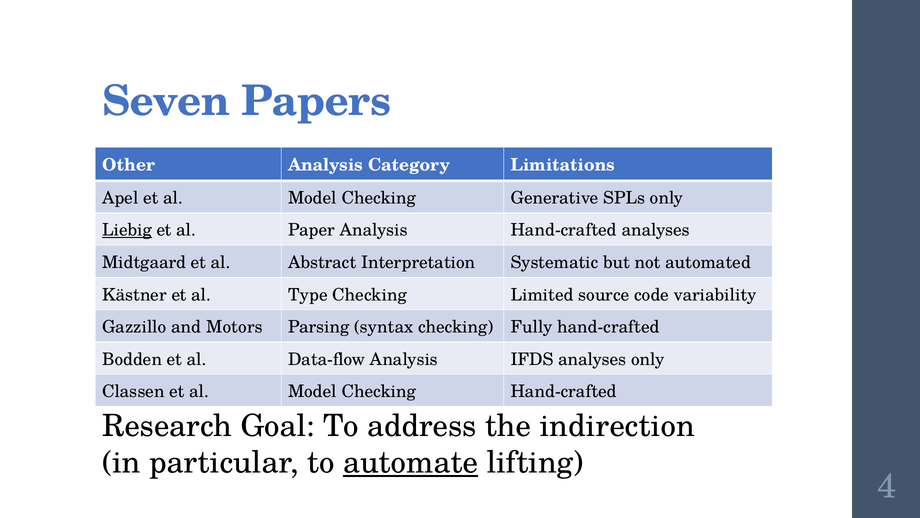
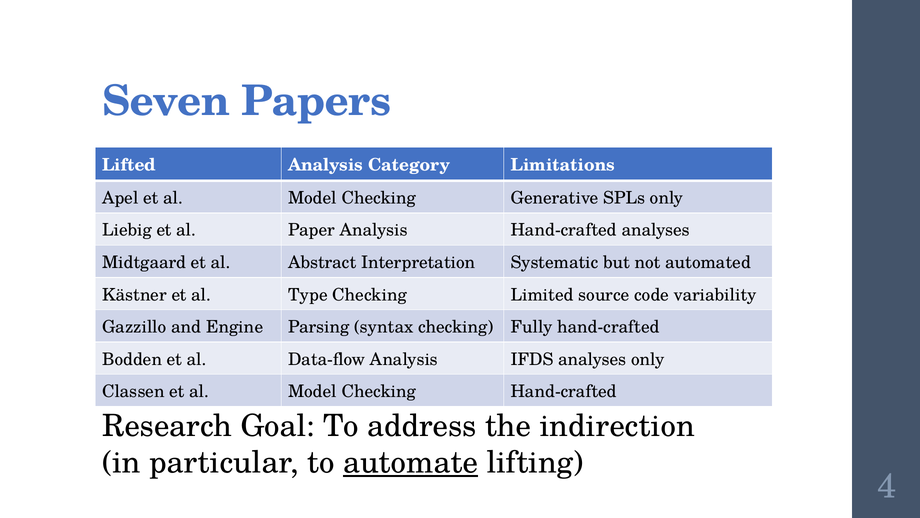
Other: Other -> Lifted
Liebig underline: present -> none
Motors: Motors -> Engine
